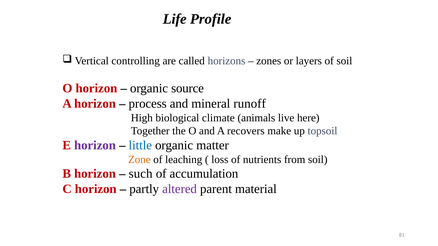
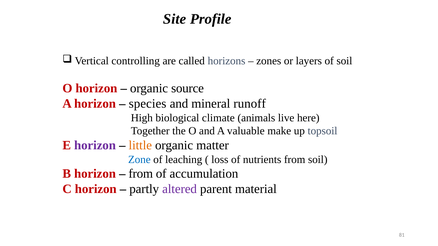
Life: Life -> Site
process: process -> species
recovers: recovers -> valuable
little colour: blue -> orange
Zone colour: orange -> blue
such at (141, 174): such -> from
